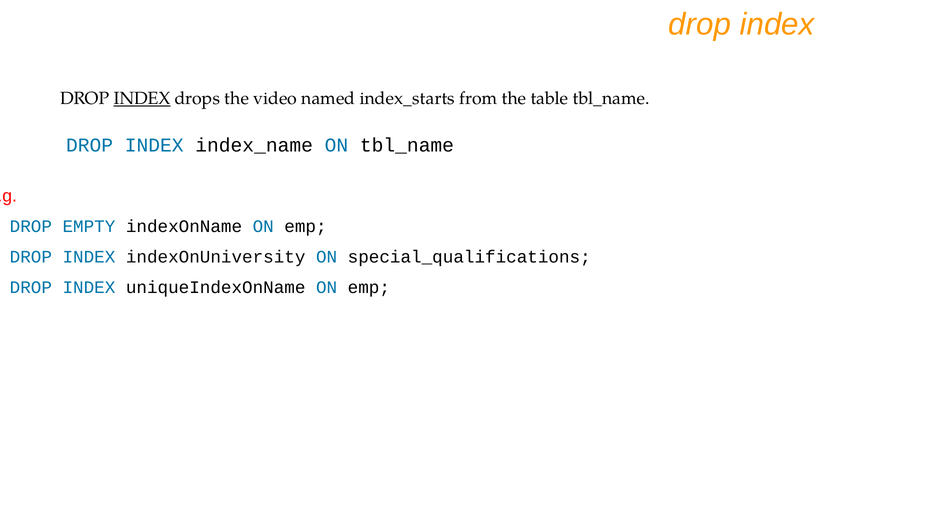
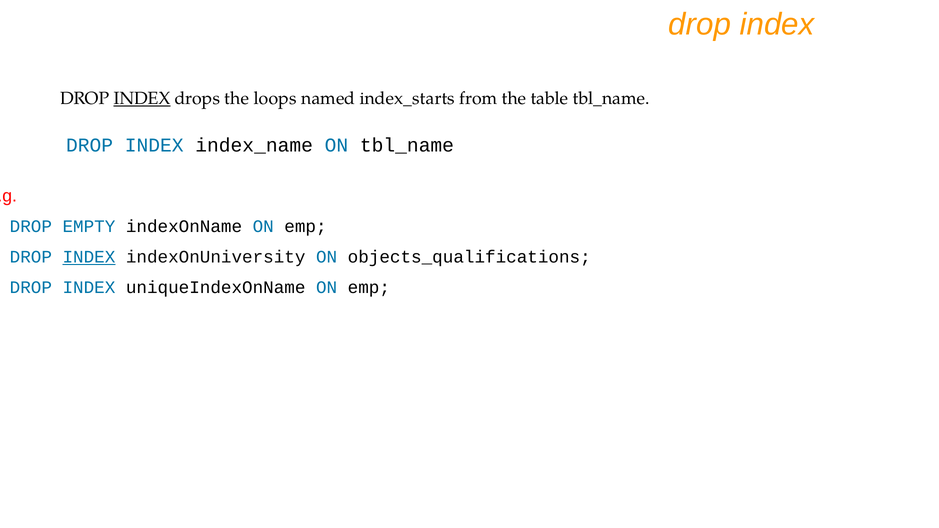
video: video -> loops
INDEX at (89, 257) underline: none -> present
special_qualifications: special_qualifications -> objects_qualifications
